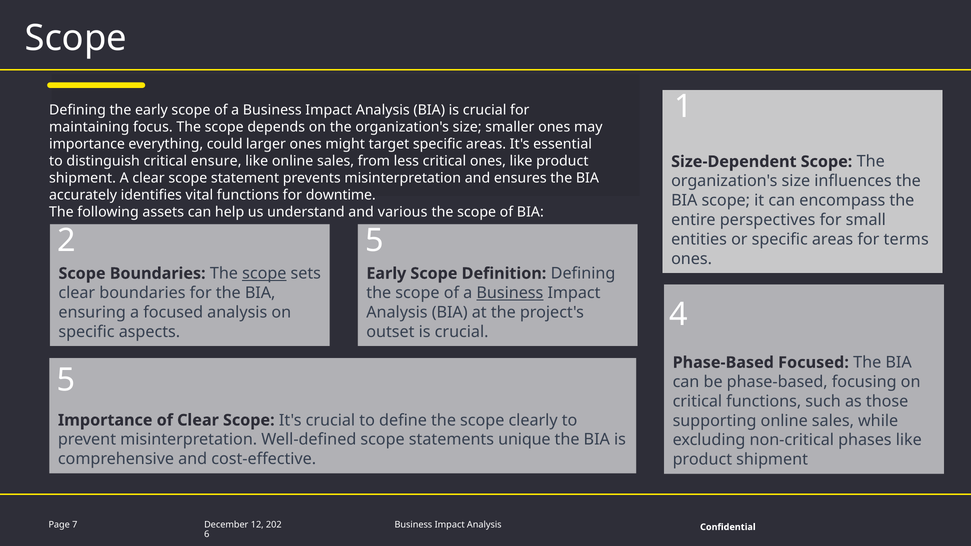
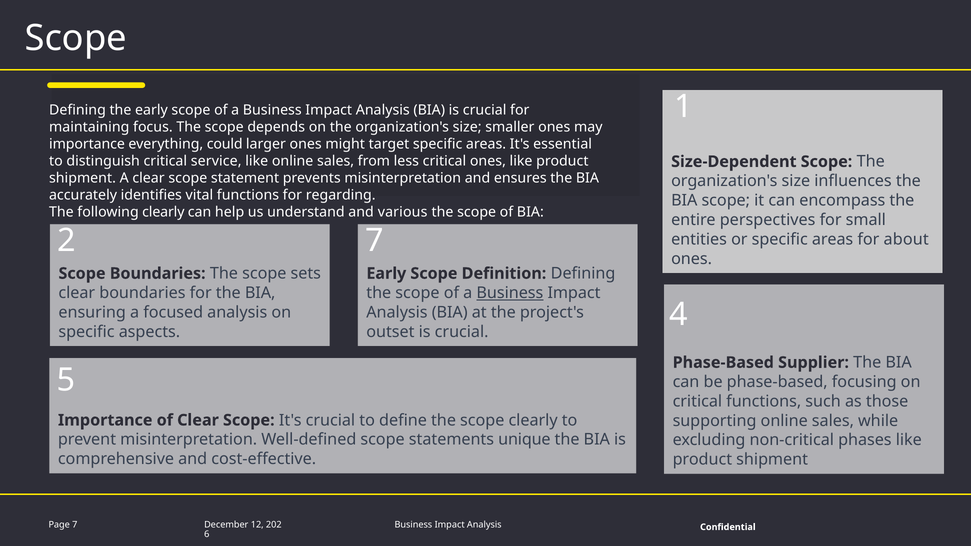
ensure: ensure -> service
downtime: downtime -> regarding
following assets: assets -> clearly
2 5: 5 -> 7
terms: terms -> about
scope at (264, 274) underline: present -> none
Phase-Based Focused: Focused -> Supplier
